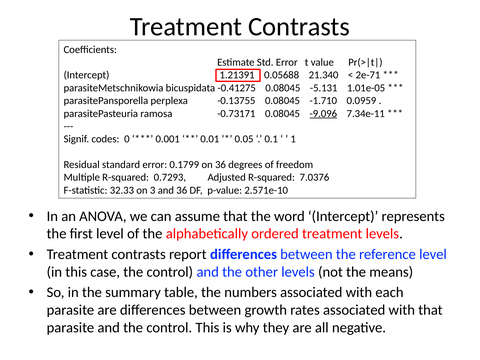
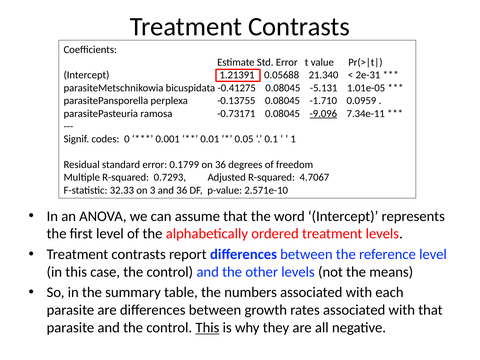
2e-71: 2e-71 -> 2e-31
7.0376: 7.0376 -> 4.7067
This at (207, 328) underline: none -> present
